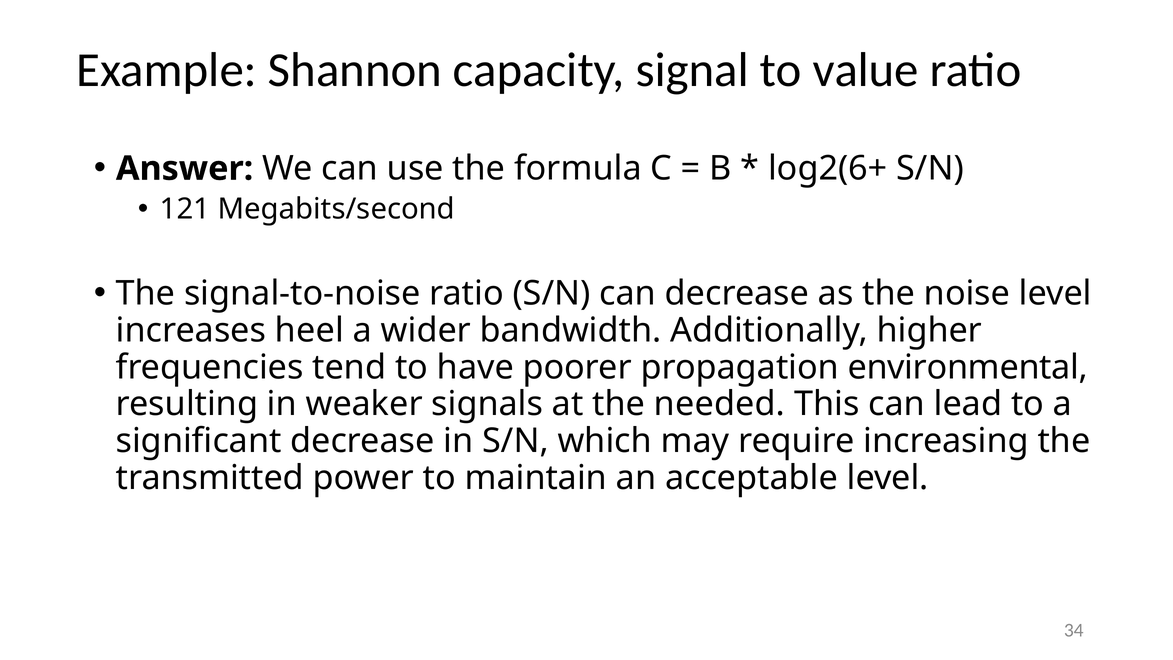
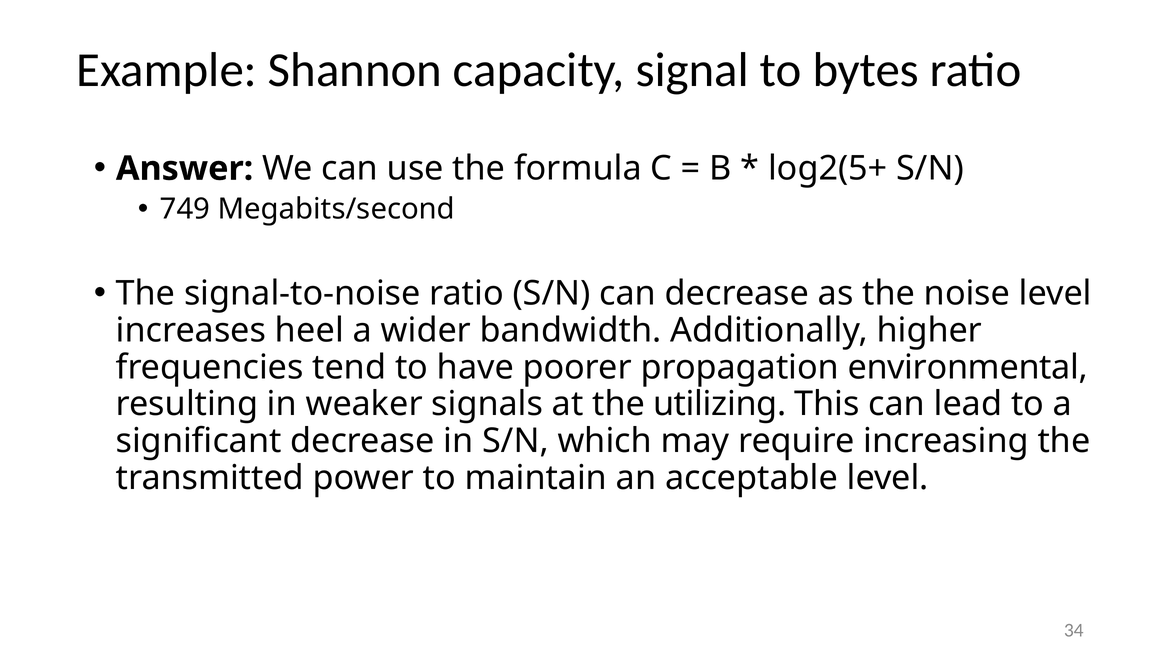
value: value -> bytes
log2(6+: log2(6+ -> log2(5+
121: 121 -> 749
needed: needed -> utilizing
